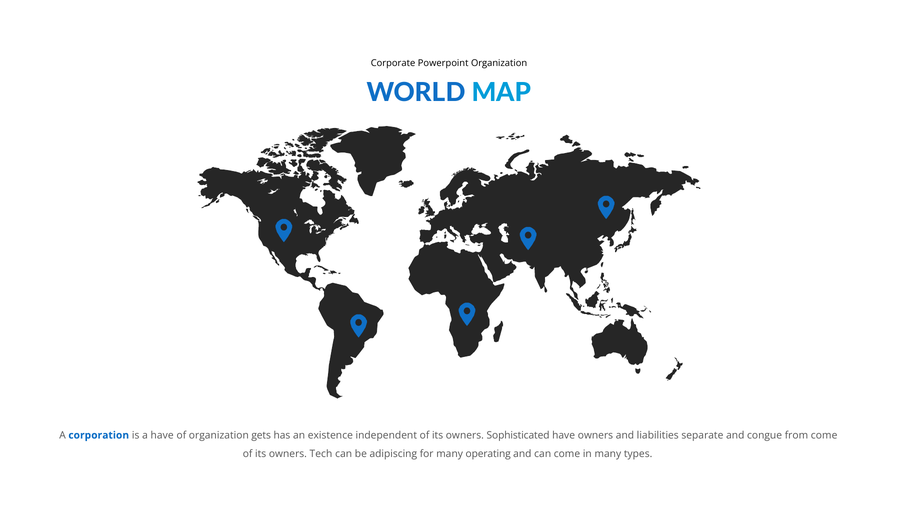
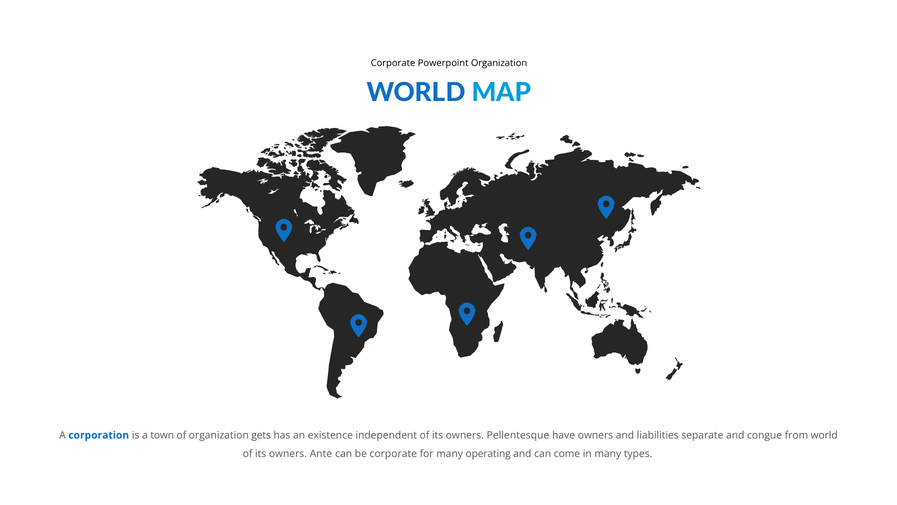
a have: have -> town
Sophisticated: Sophisticated -> Pellentesque
from come: come -> world
Tech: Tech -> Ante
be adipiscing: adipiscing -> corporate
